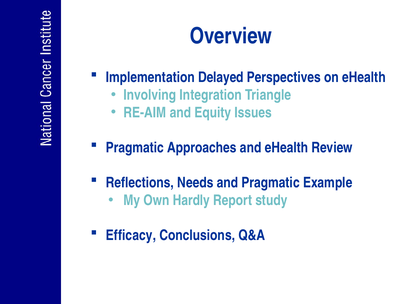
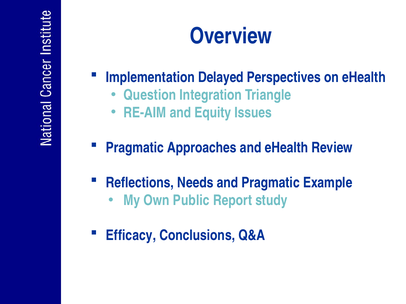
Involving: Involving -> Question
Hardly: Hardly -> Public
